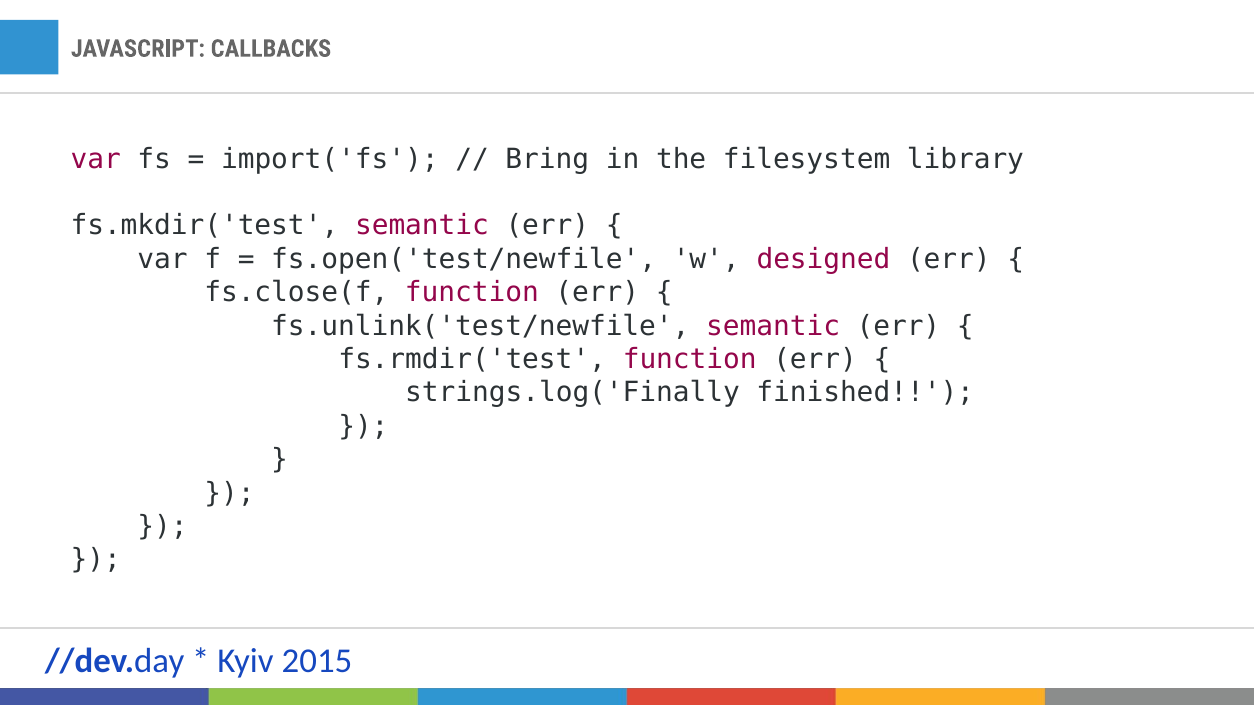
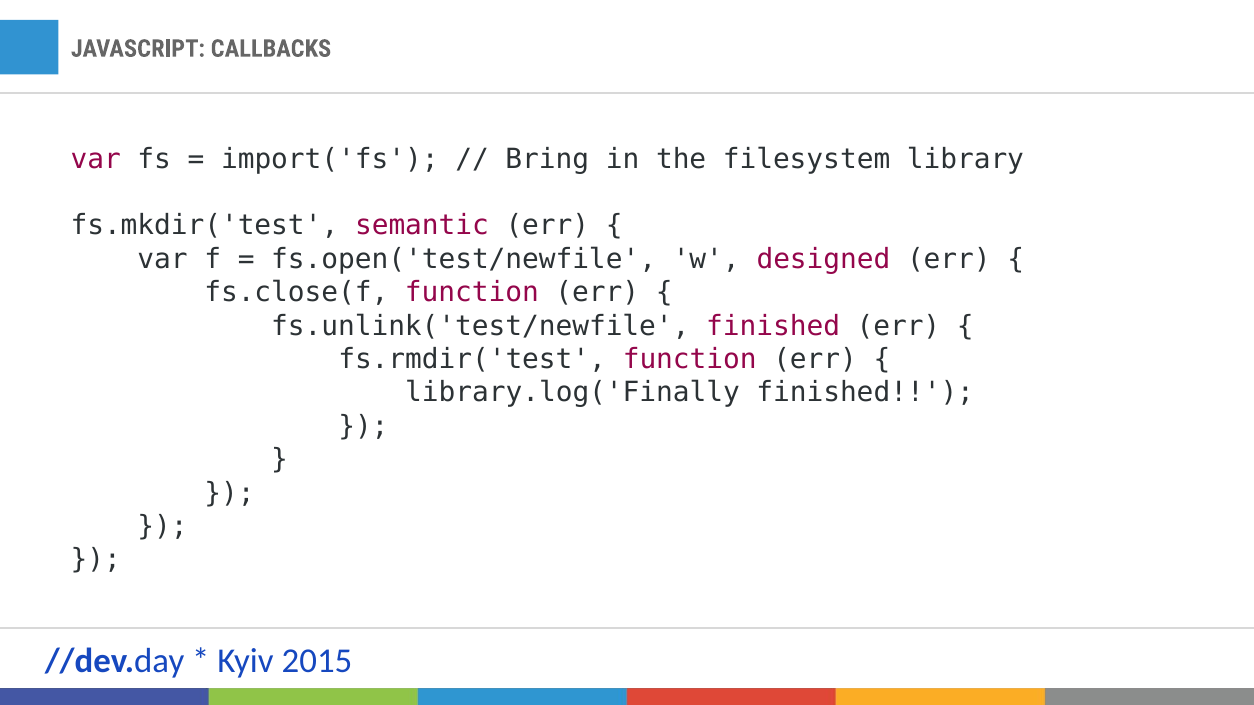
fs.unlink('test/newfile semantic: semantic -> finished
strings.log('Finally: strings.log('Finally -> library.log('Finally
